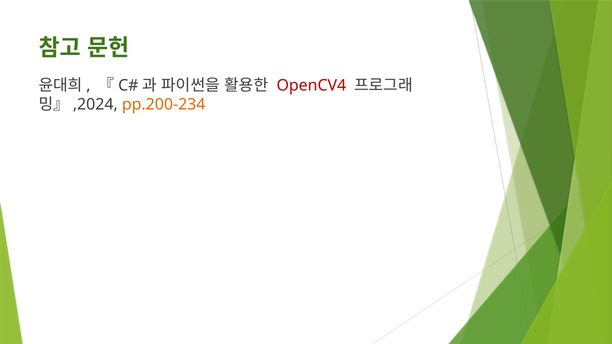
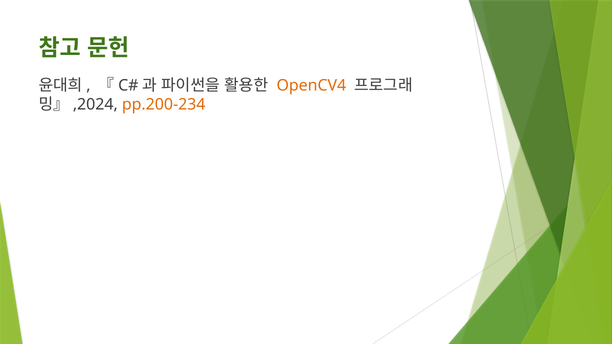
OpenCV4 colour: red -> orange
